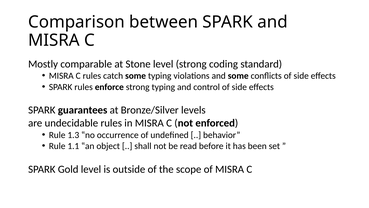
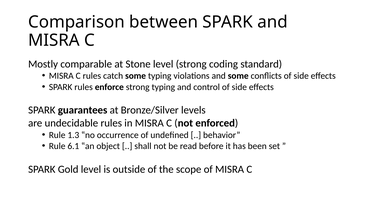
1.1: 1.1 -> 6.1
